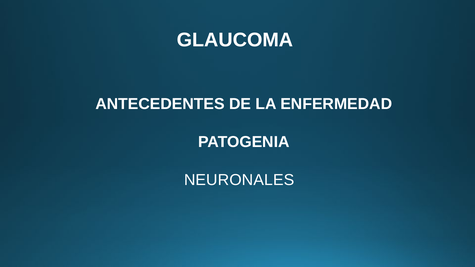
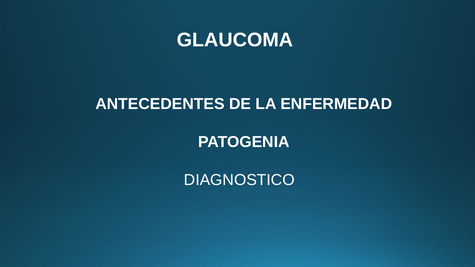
NEURONALES: NEURONALES -> DIAGNOSTICO
